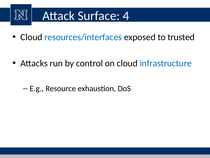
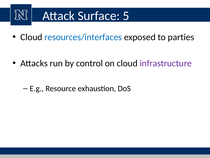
4: 4 -> 5
trusted: trusted -> parties
infrastructure colour: blue -> purple
